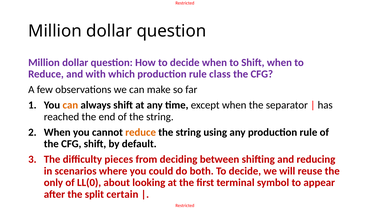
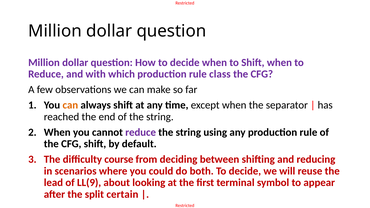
reduce at (141, 132) colour: orange -> purple
pieces: pieces -> course
only: only -> lead
LL(0: LL(0 -> LL(9
